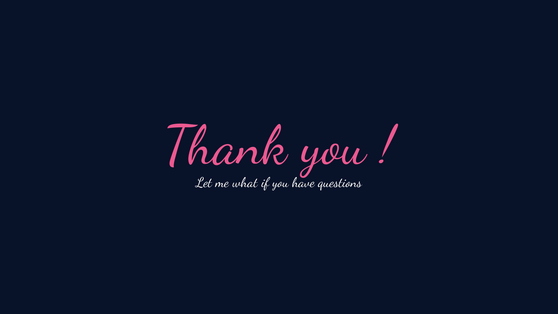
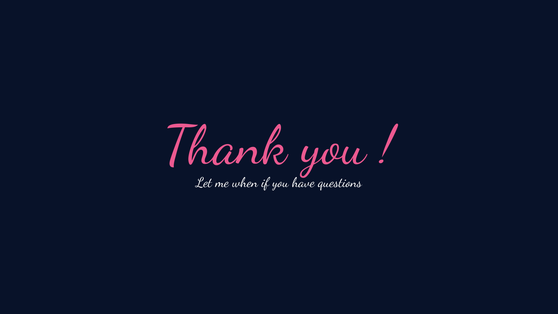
what: what -> when
